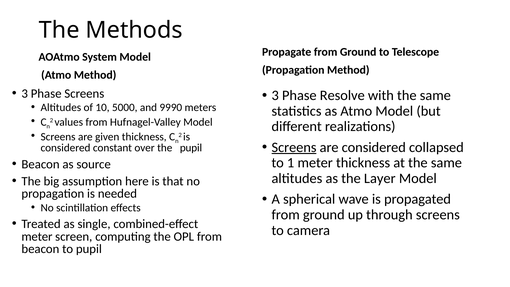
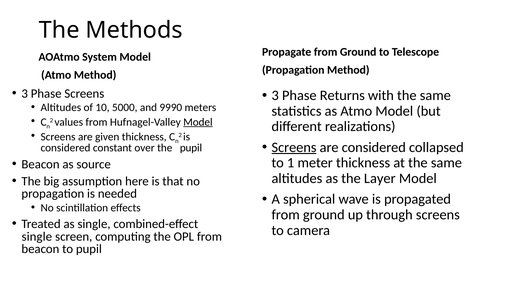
Resolve: Resolve -> Returns
Model at (198, 122) underline: none -> present
meter at (37, 236): meter -> single
